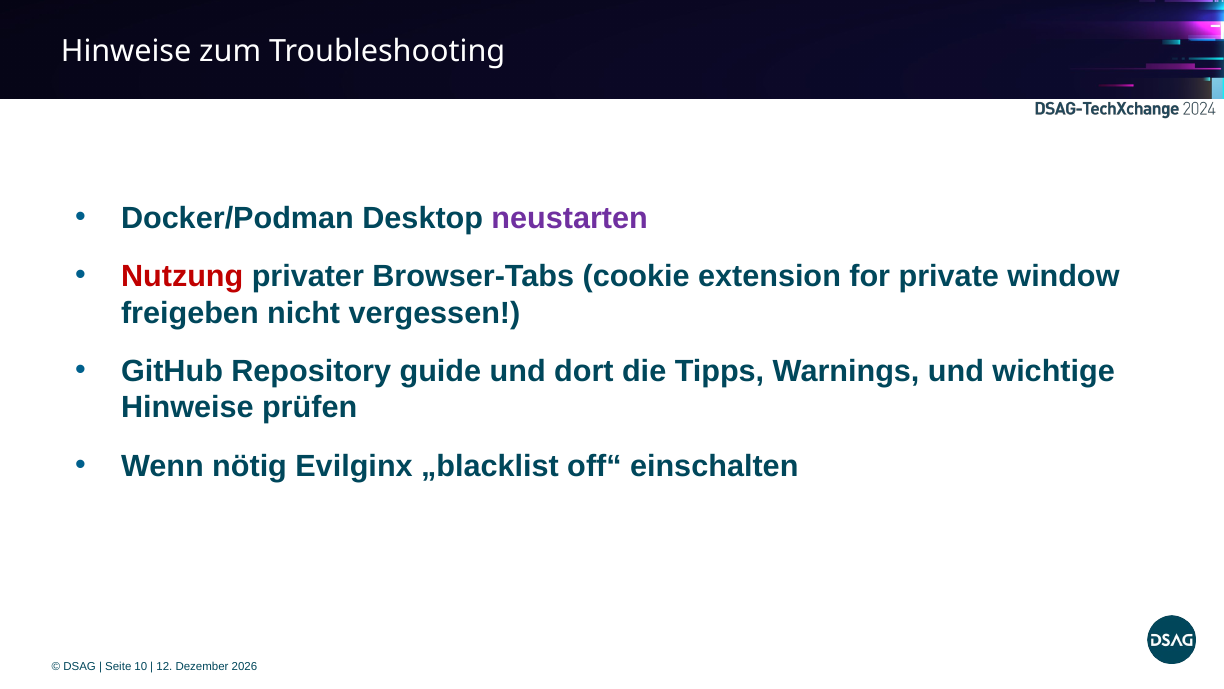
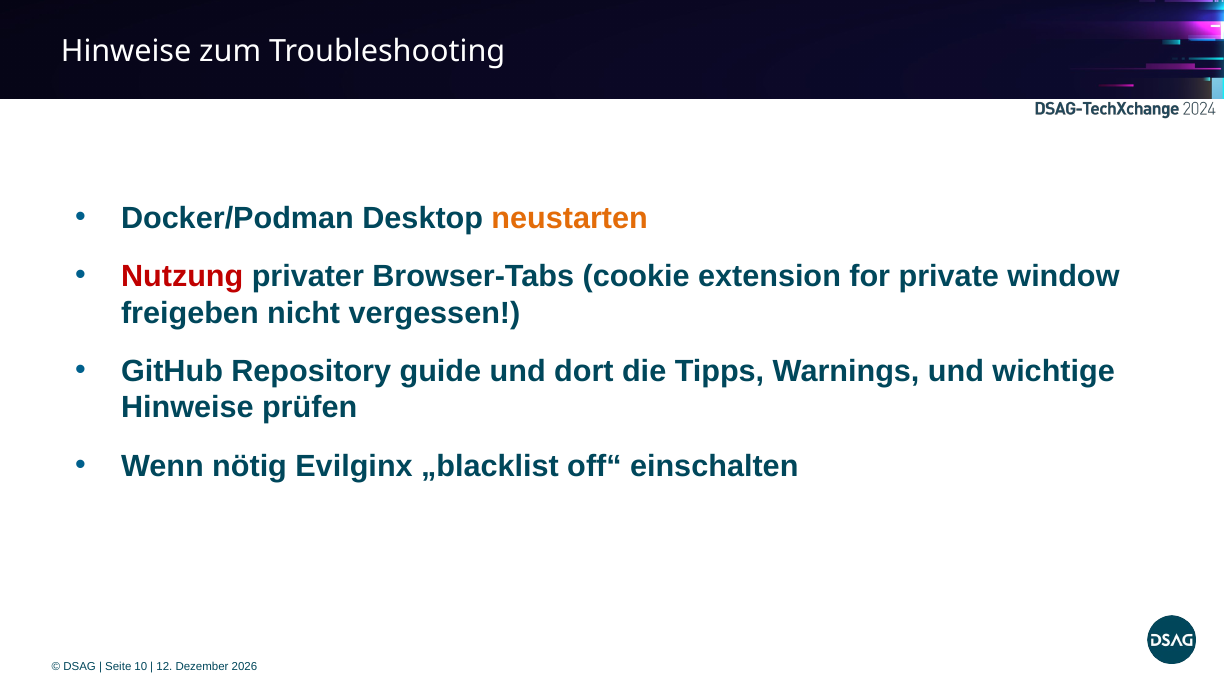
neustarten colour: purple -> orange
